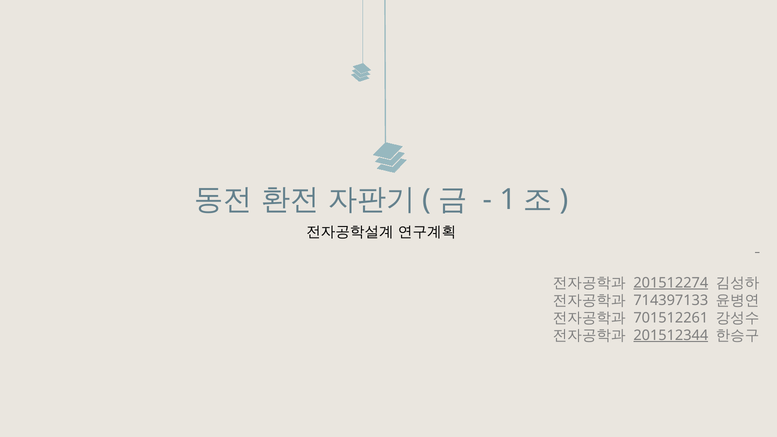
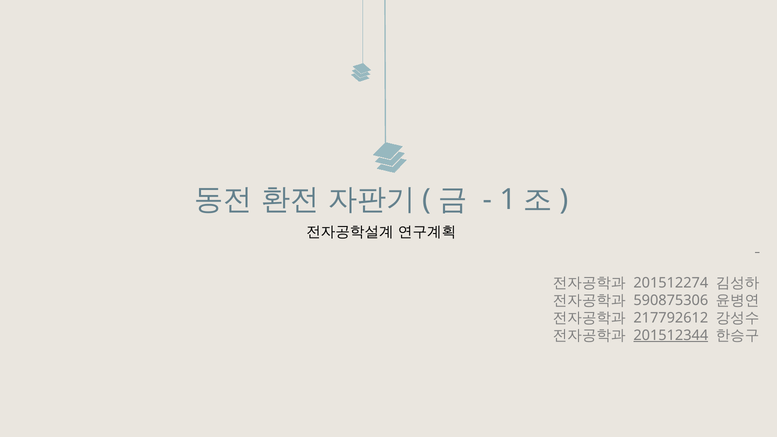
201512274 underline: present -> none
714397133: 714397133 -> 590875306
701512261: 701512261 -> 217792612
